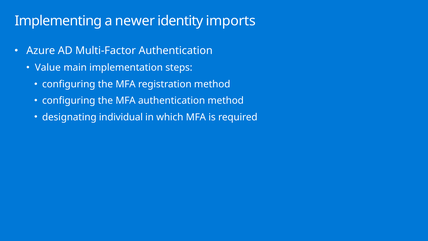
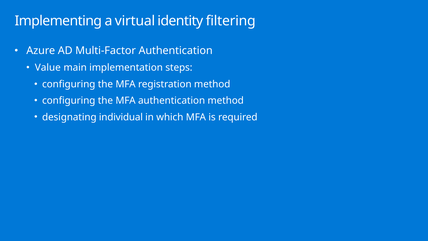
newer: newer -> virtual
imports: imports -> filtering
